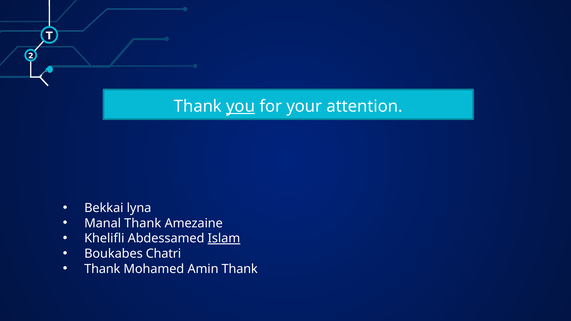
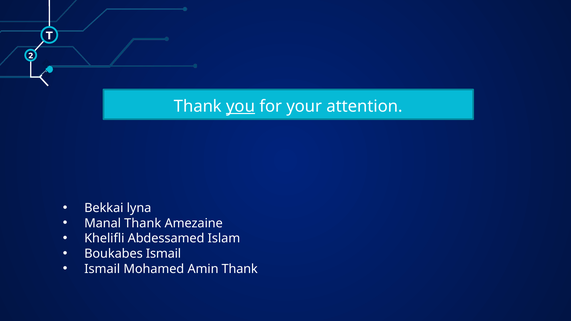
Islam underline: present -> none
Boukabes Chatri: Chatri -> Ismail
Thank at (102, 269): Thank -> Ismail
